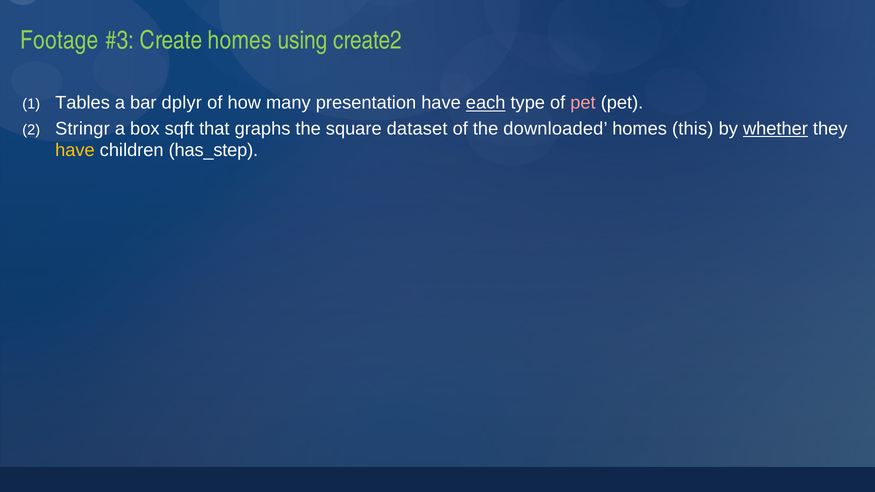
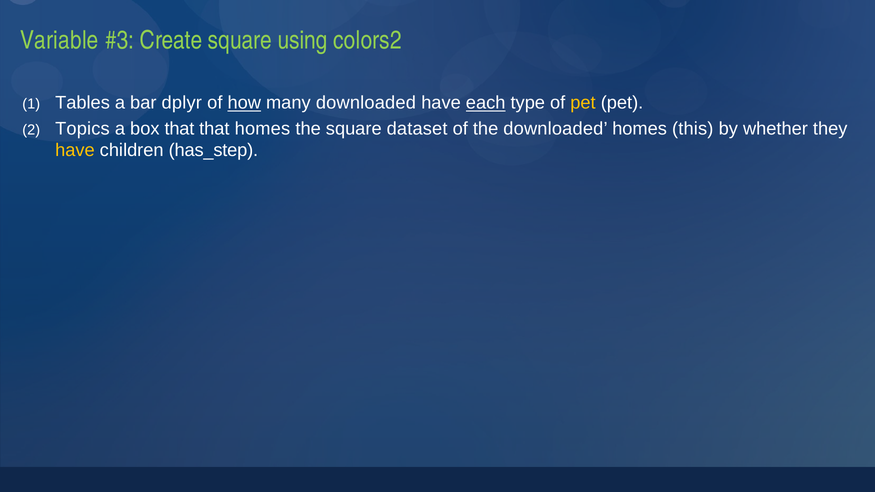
Footage: Footage -> Variable
Create homes: homes -> square
create2: create2 -> colors2
how underline: none -> present
many presentation: presentation -> downloaded
pet at (583, 103) colour: pink -> yellow
Stringr: Stringr -> Topics
box sqft: sqft -> that
that graphs: graphs -> homes
whether underline: present -> none
